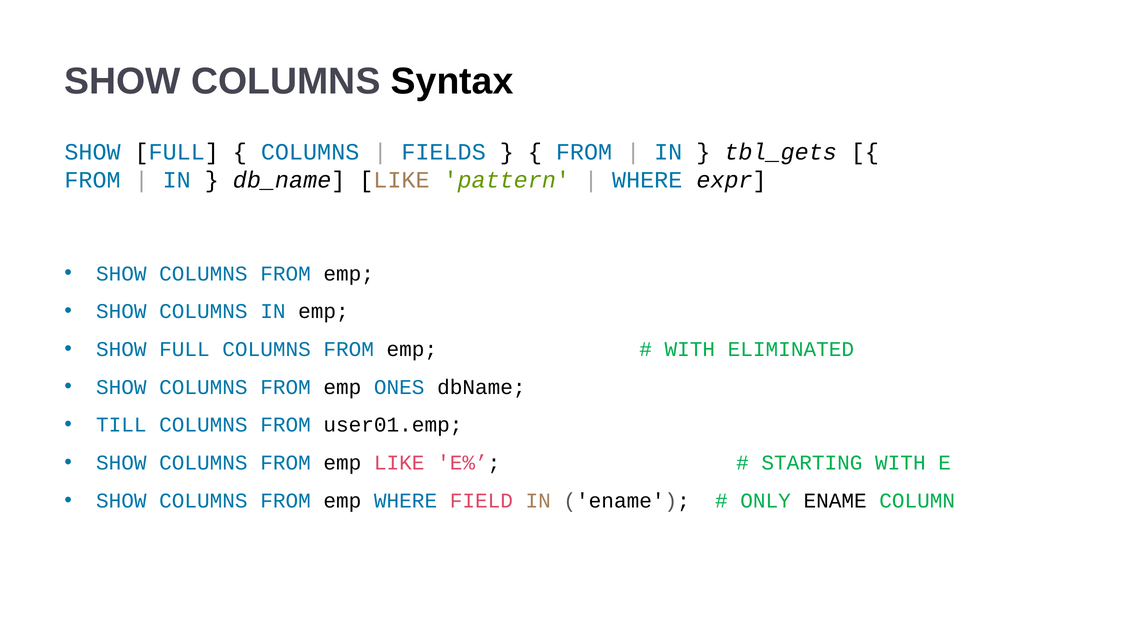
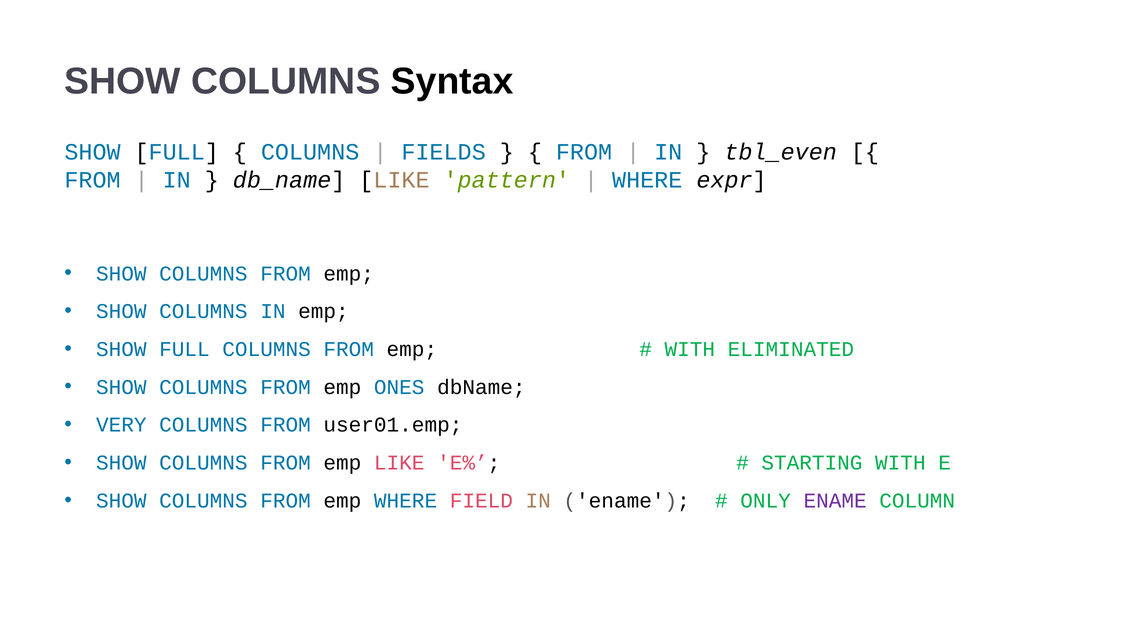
tbl_gets: tbl_gets -> tbl_even
TILL: TILL -> VERY
ENAME at (835, 501) colour: black -> purple
